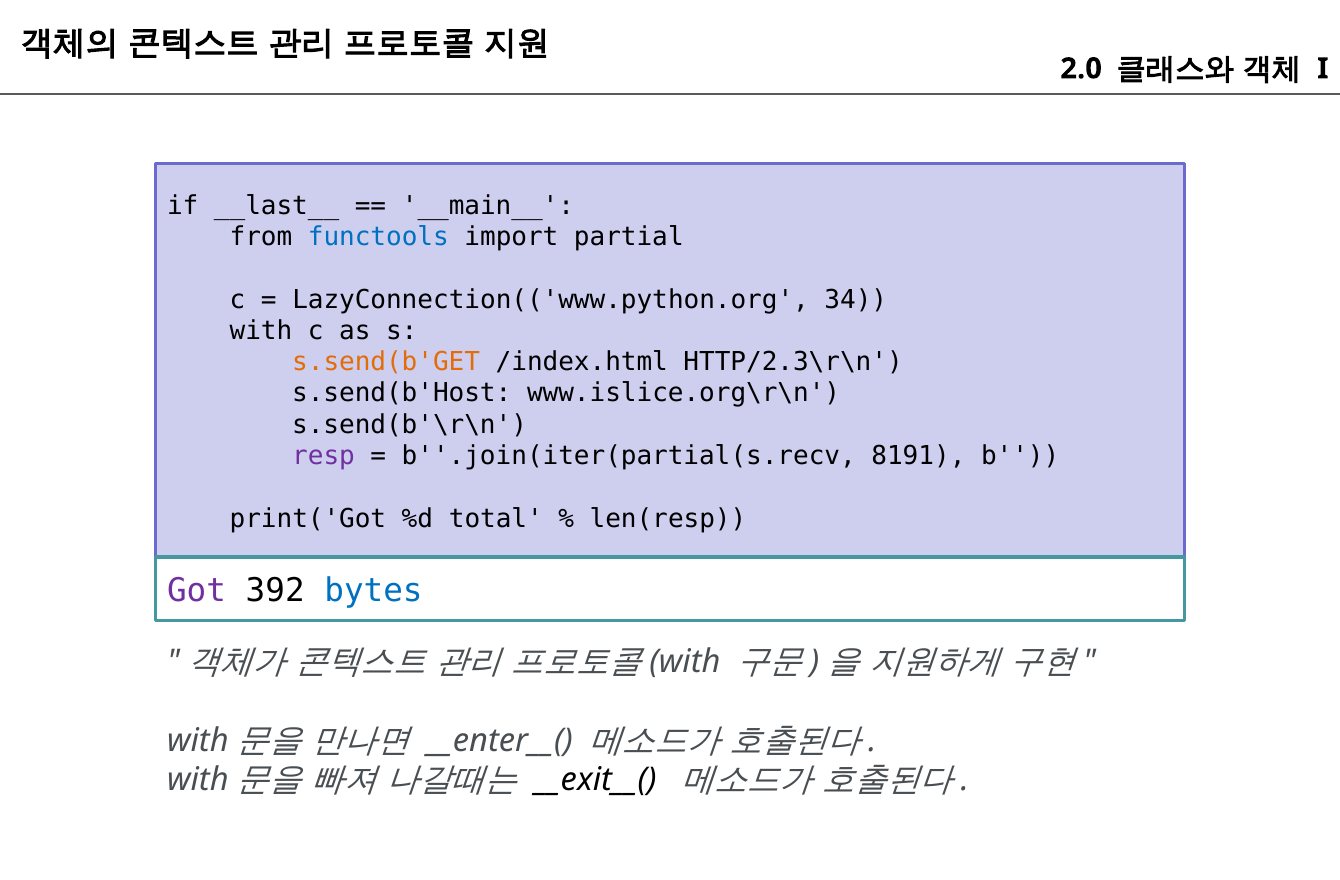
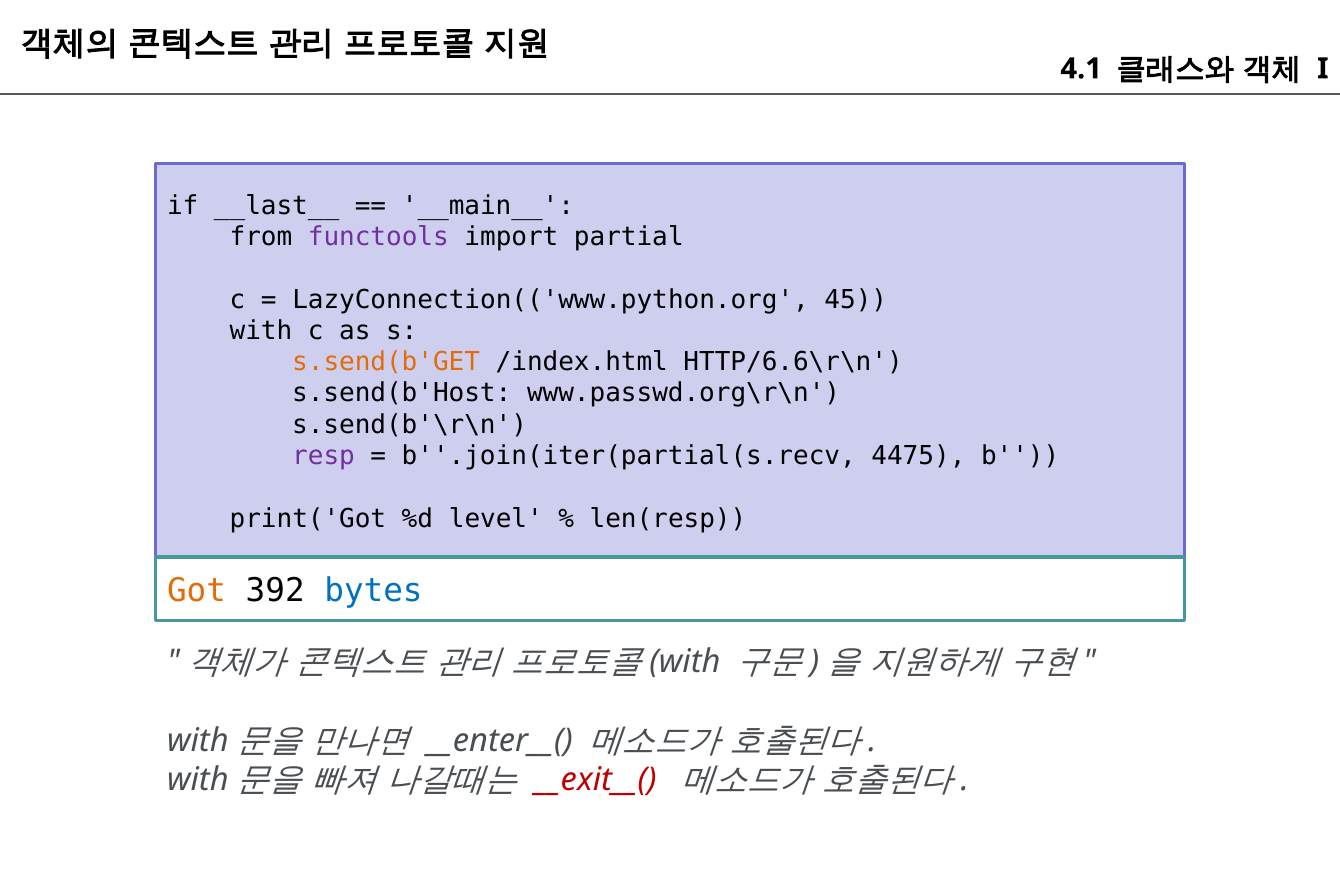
2.0: 2.0 -> 4.1
functools colour: blue -> purple
34: 34 -> 45
HTTP/2.3\r\n: HTTP/2.3\r\n -> HTTP/6.6\r\n
www.islice.org\r\n: www.islice.org\r\n -> www.passwd.org\r\n
8191: 8191 -> 4475
total: total -> level
Got colour: purple -> orange
__exit__( colour: black -> red
